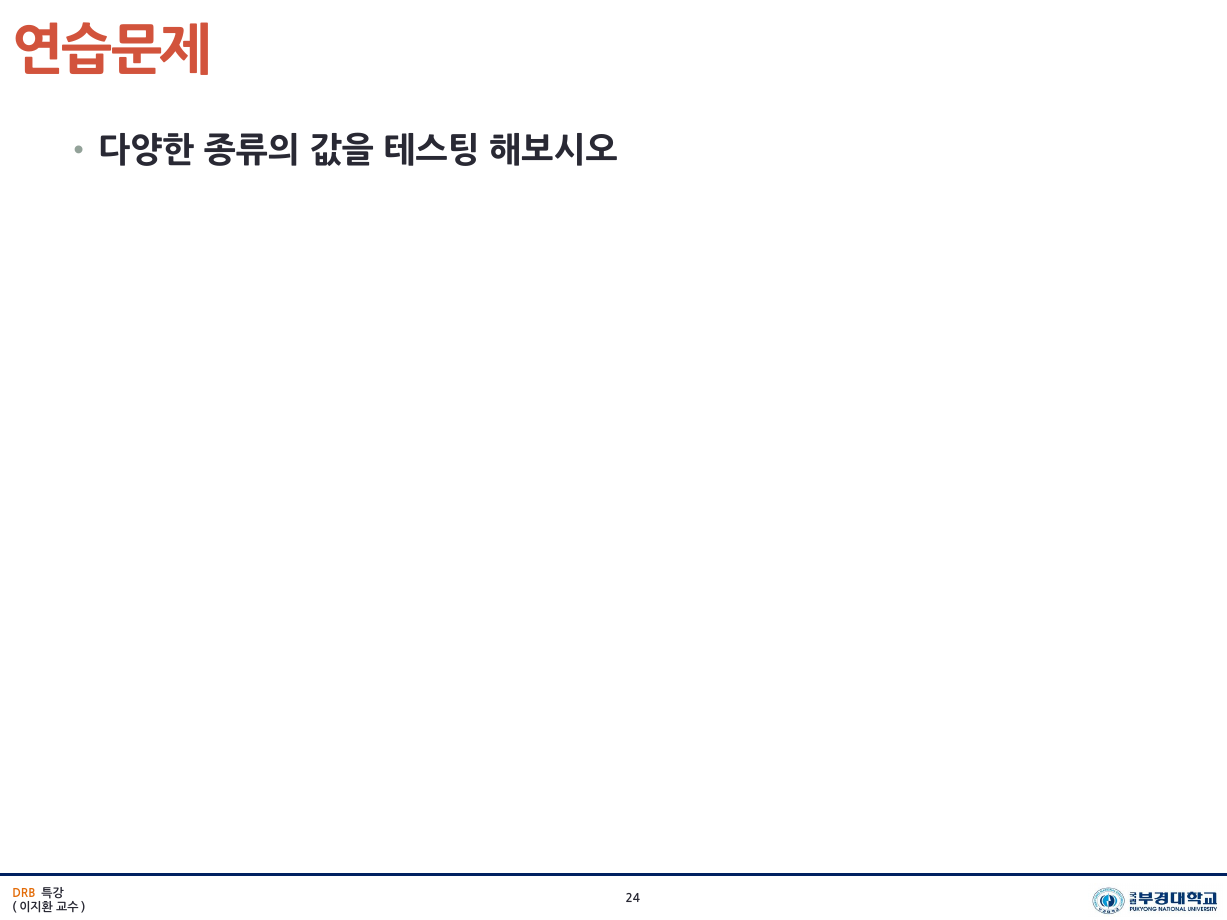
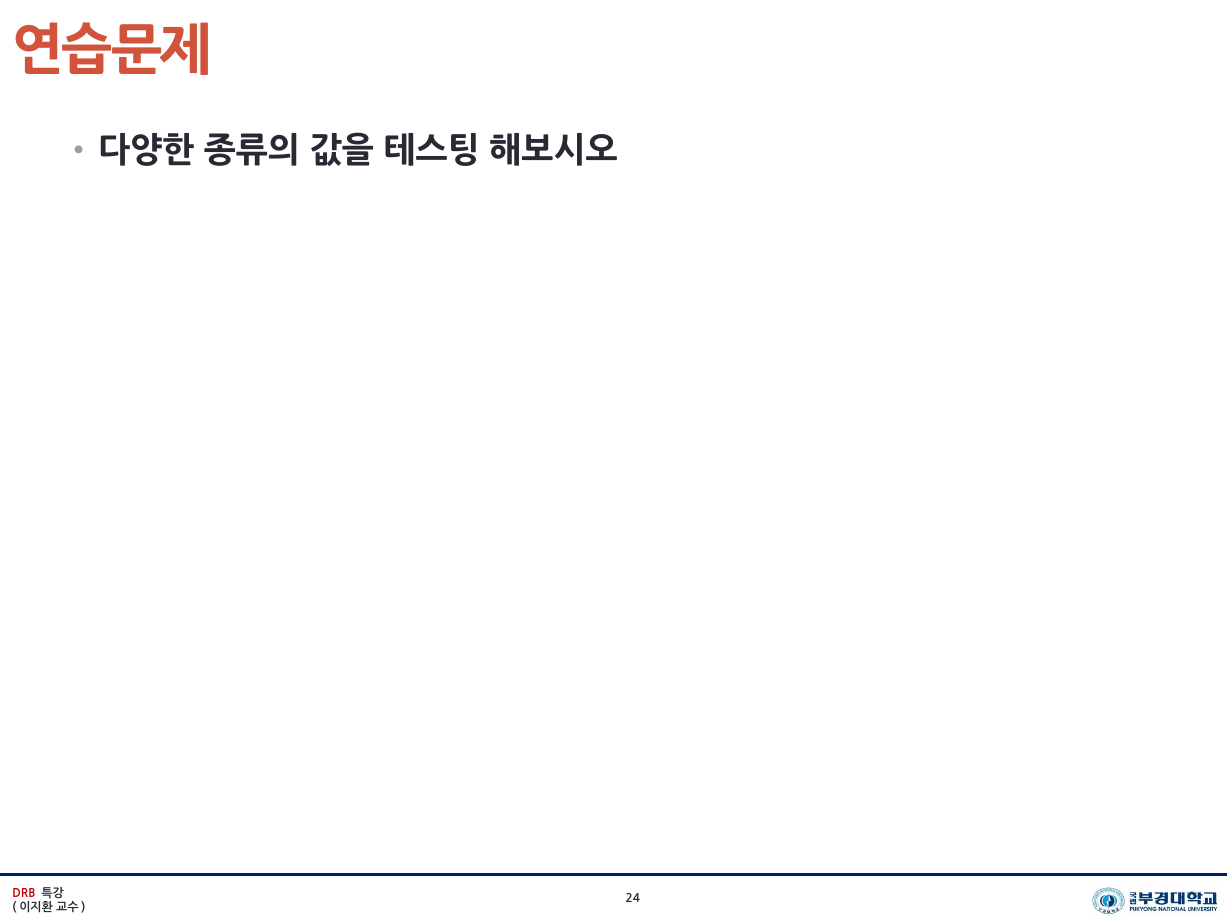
DRB colour: orange -> red
